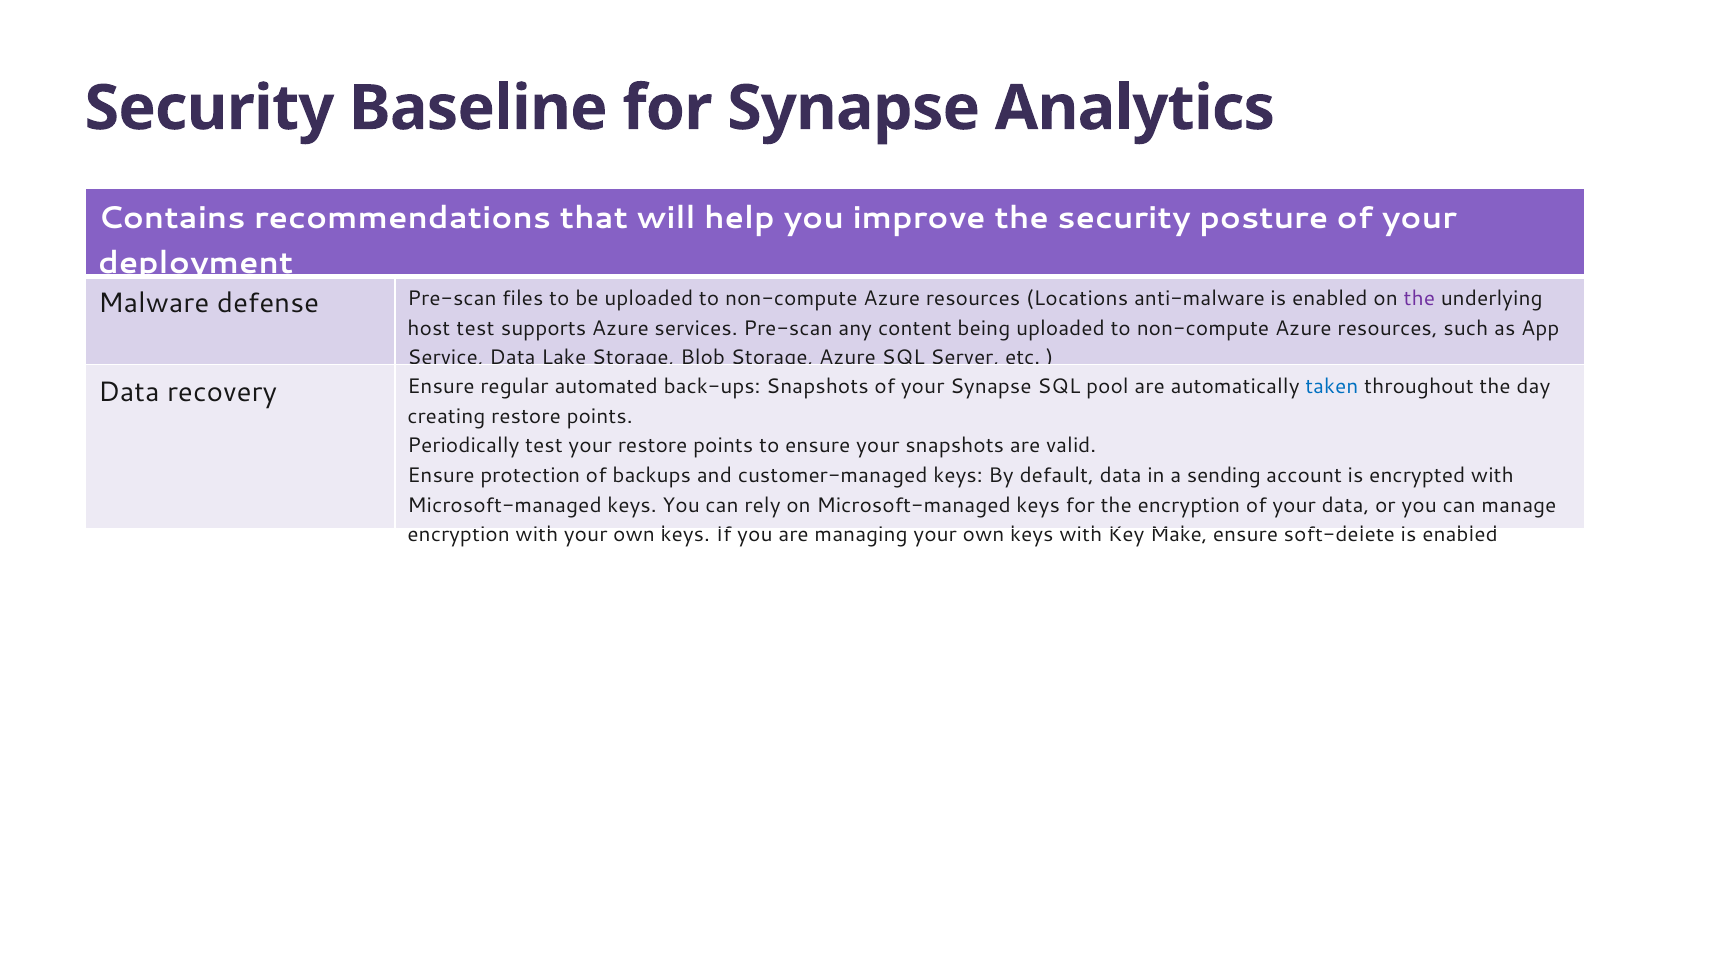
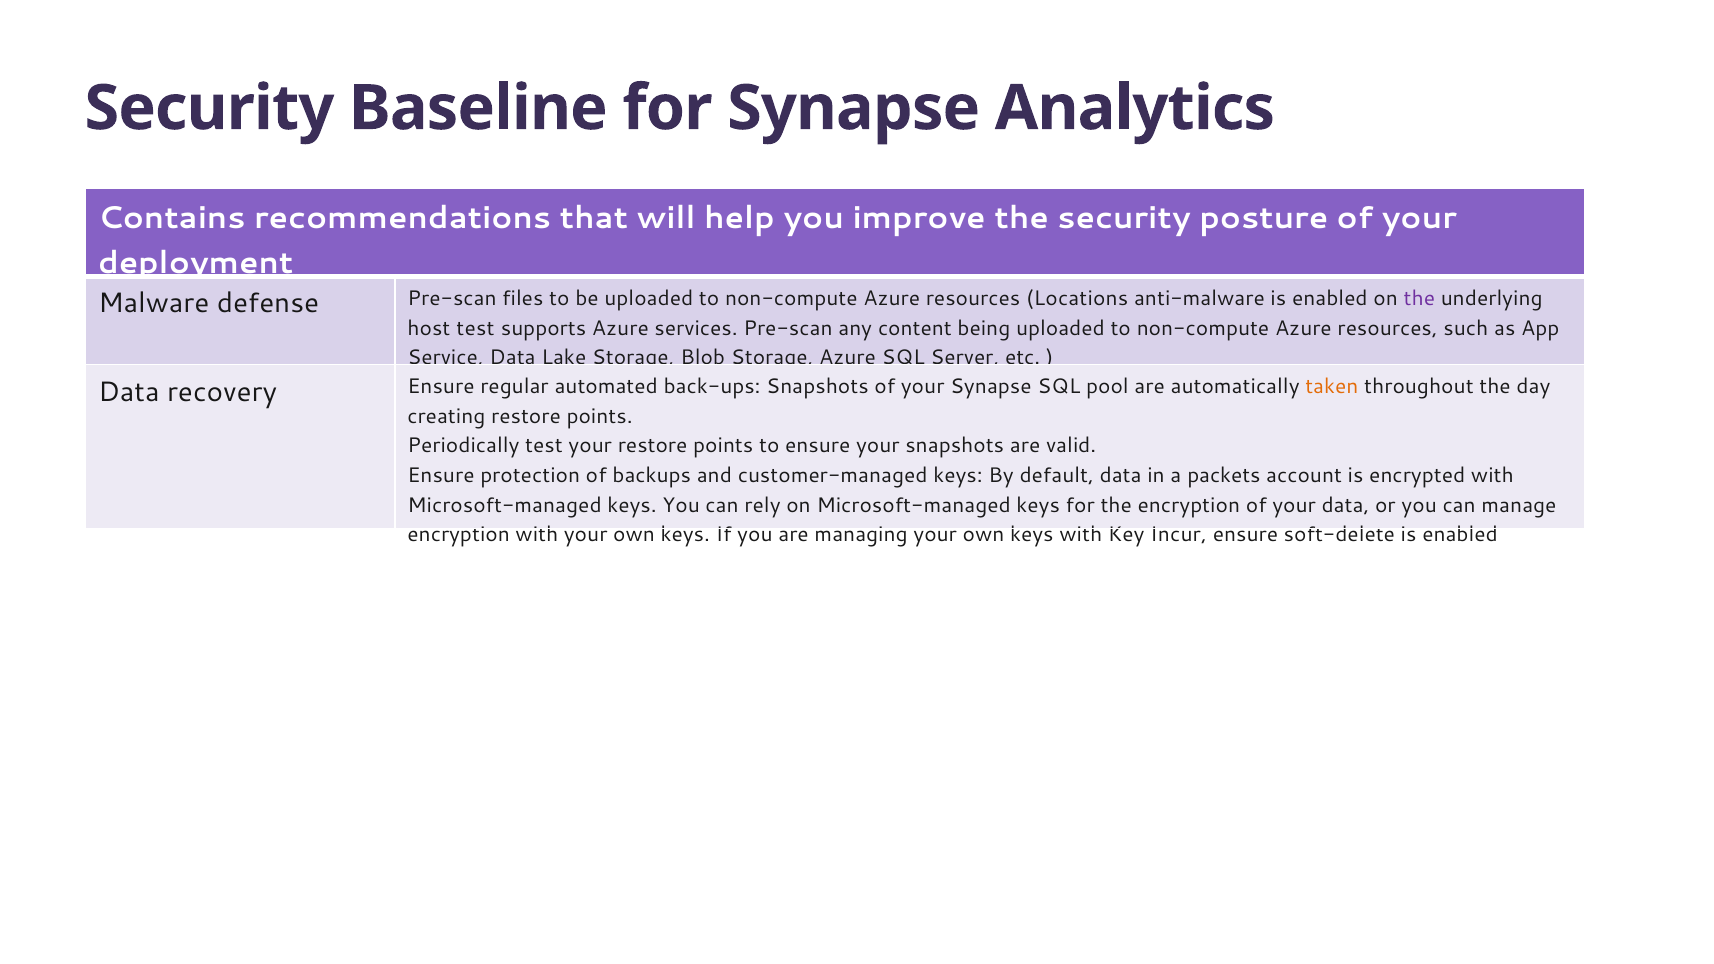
taken colour: blue -> orange
sending: sending -> packets
Make: Make -> Incur
